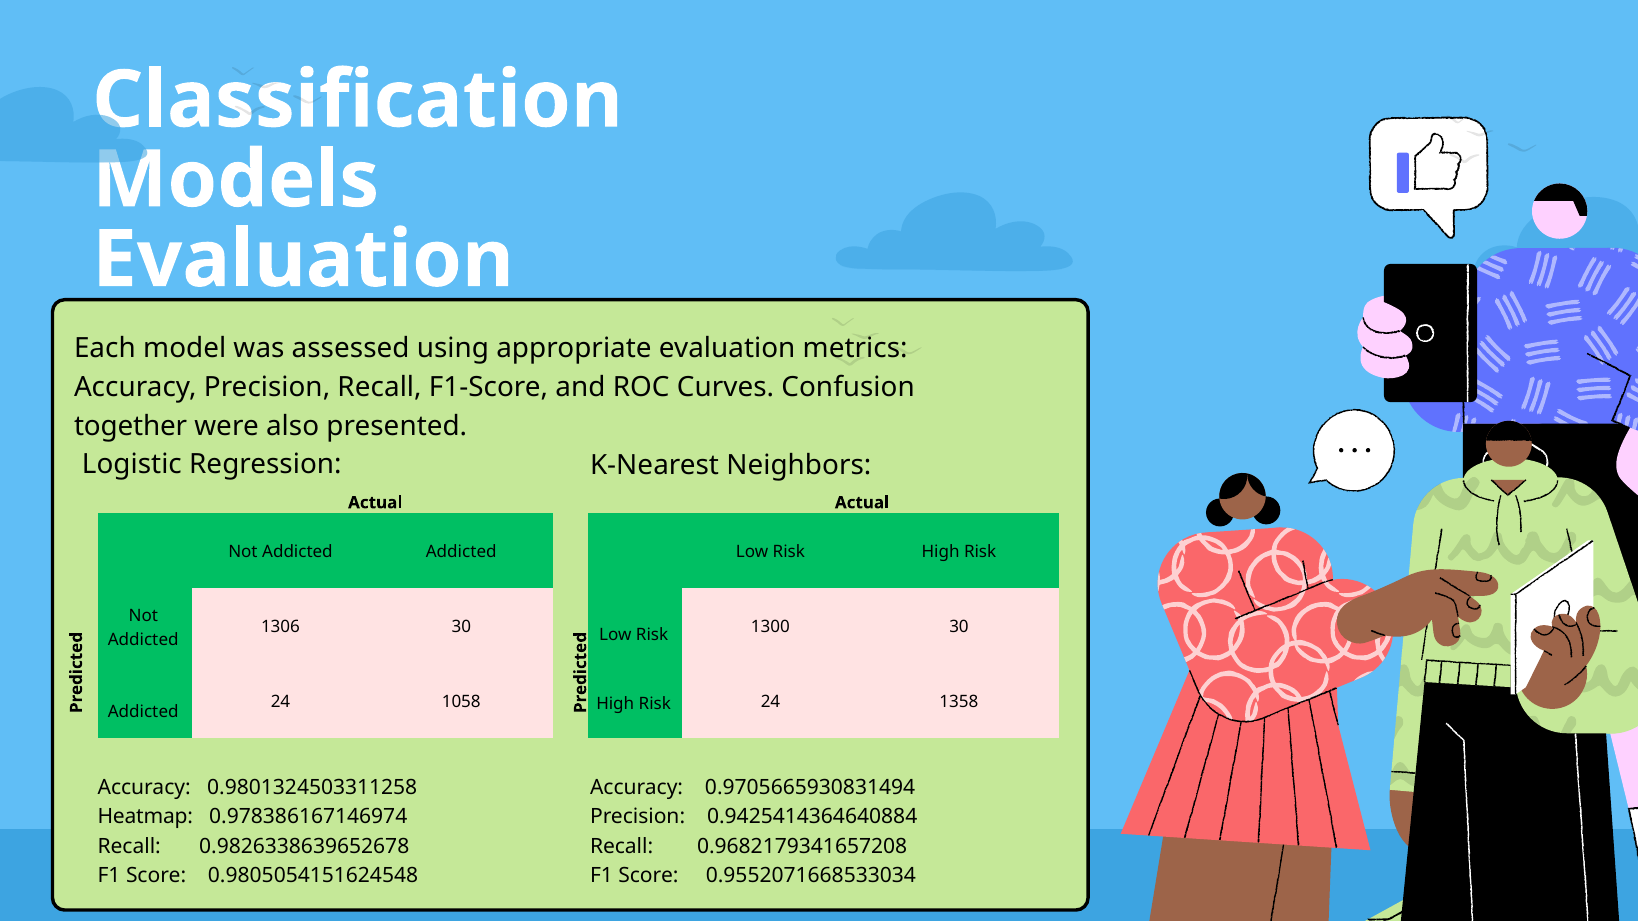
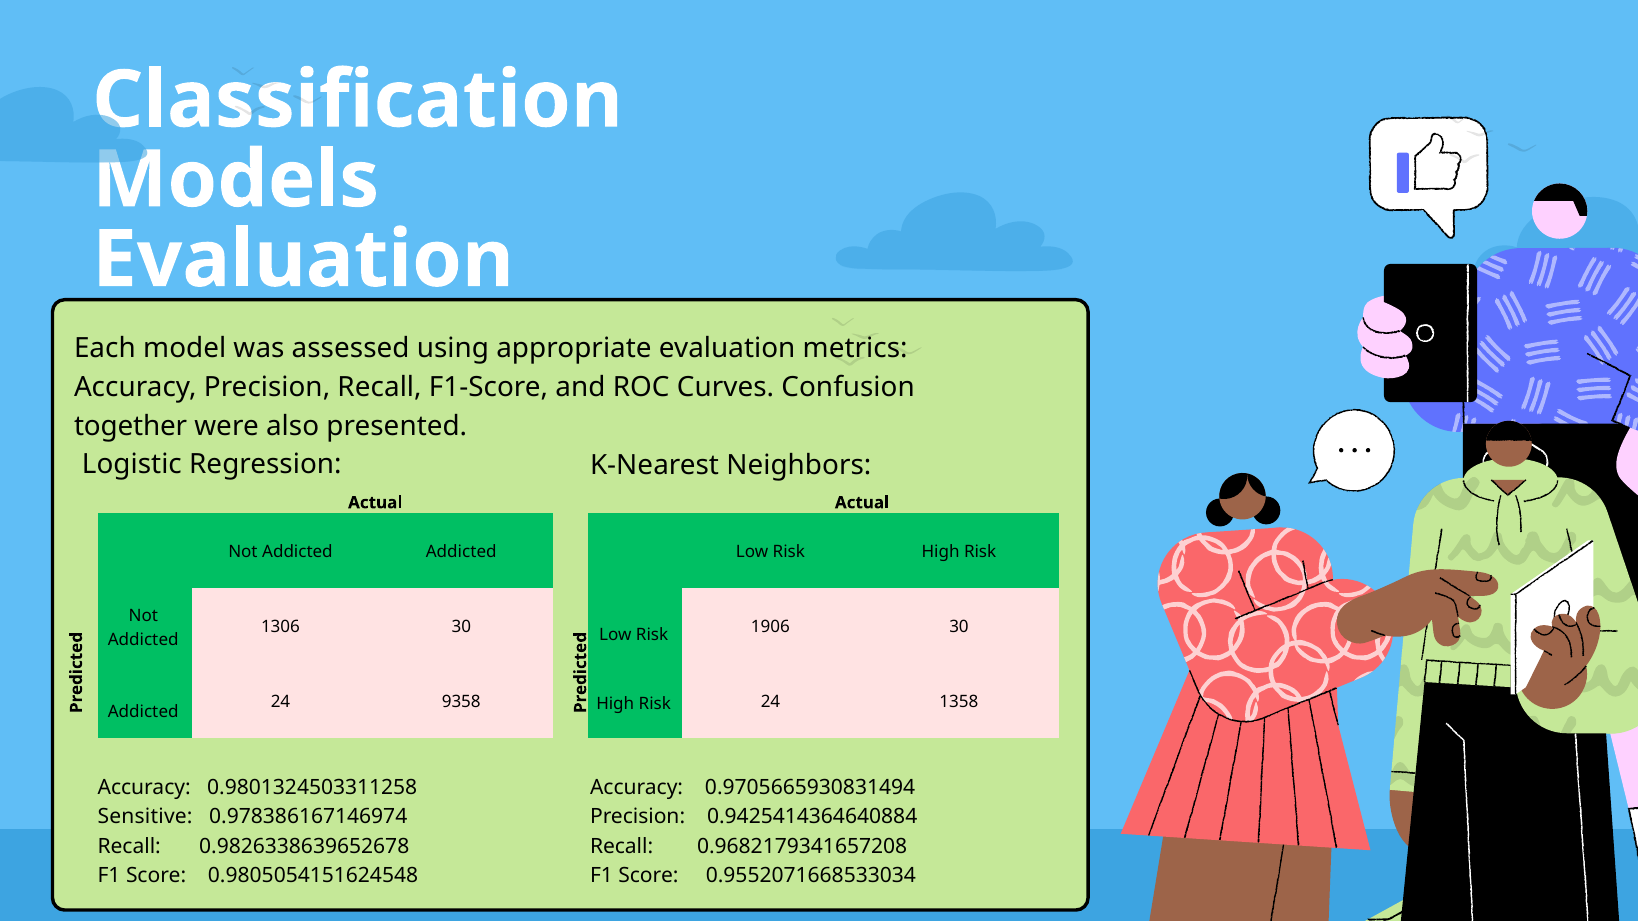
1300: 1300 -> 1906
1058: 1058 -> 9358
Heatmap: Heatmap -> Sensitive
